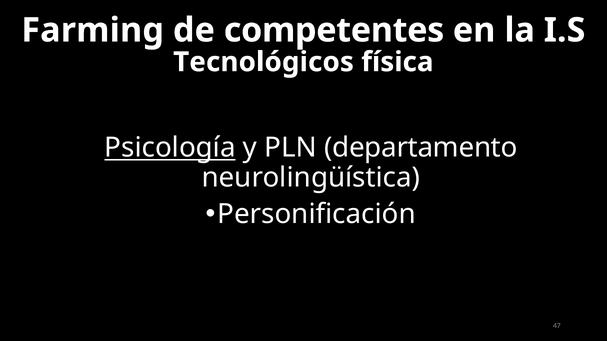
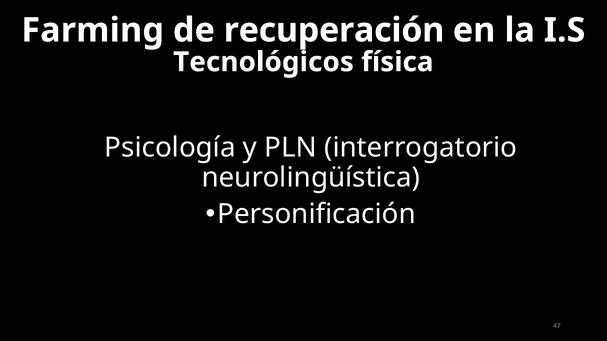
competentes: competentes -> recuperación
Psicología underline: present -> none
departamento: departamento -> interrogatorio
